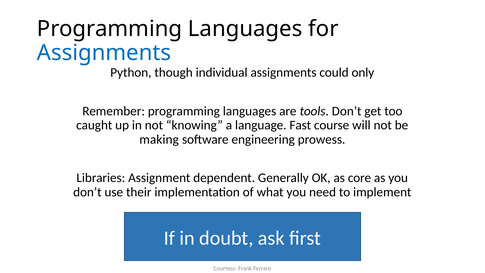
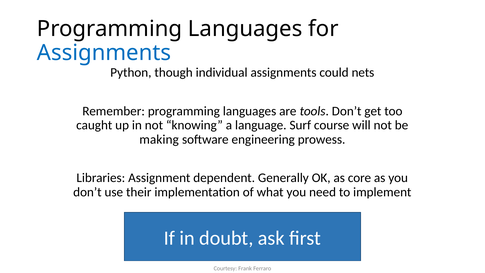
only: only -> nets
Fast: Fast -> Surf
